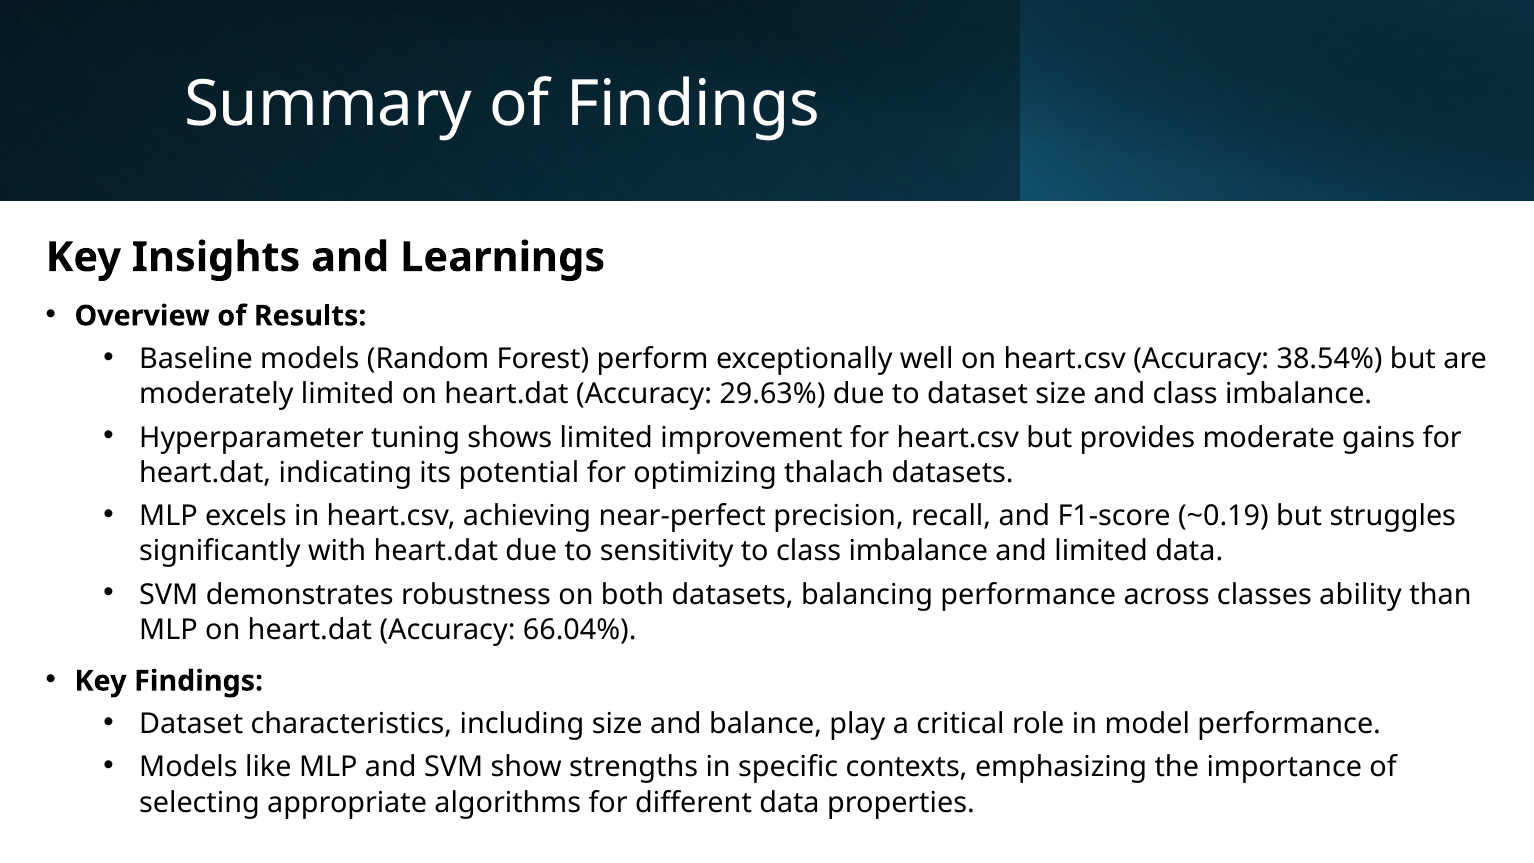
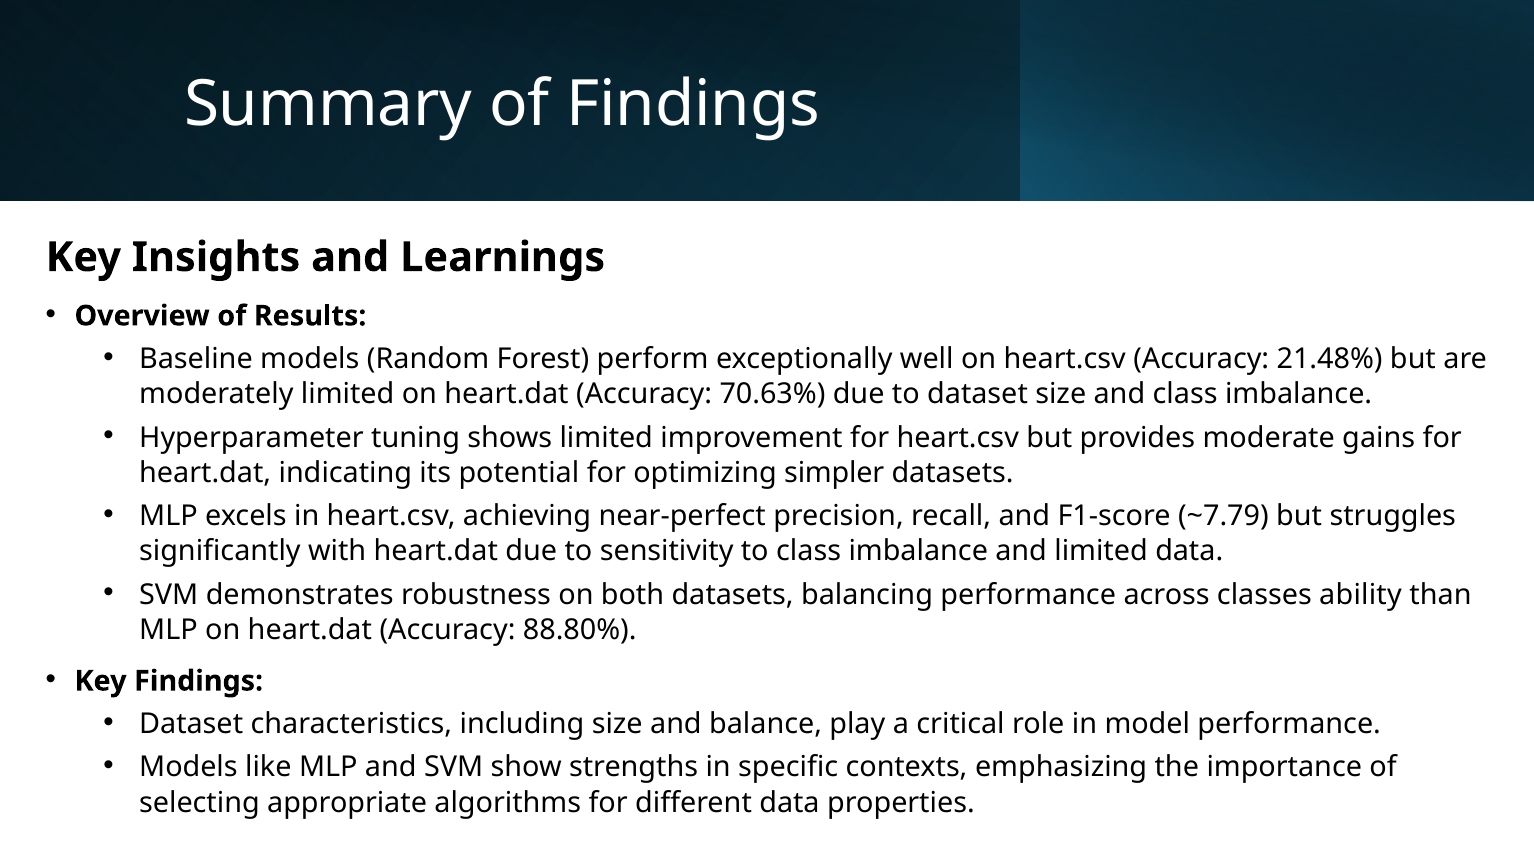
38.54%: 38.54% -> 21.48%
29.63%: 29.63% -> 70.63%
thalach: thalach -> simpler
~0.19: ~0.19 -> ~7.79
66.04%: 66.04% -> 88.80%
